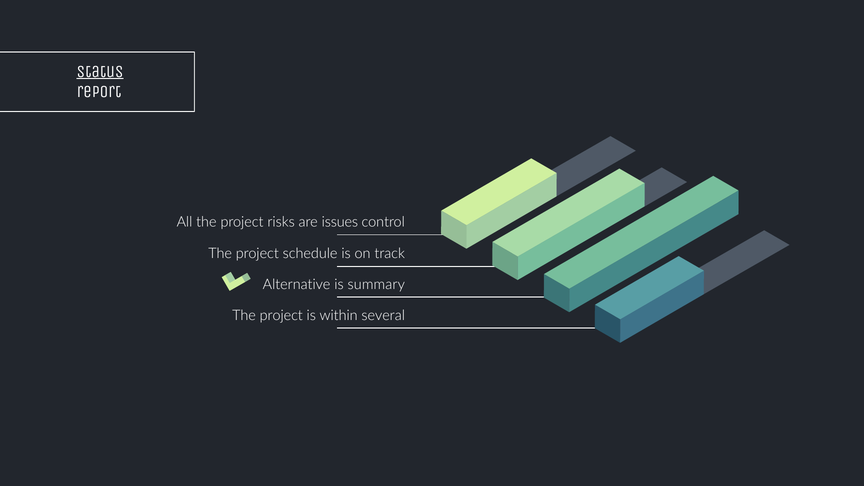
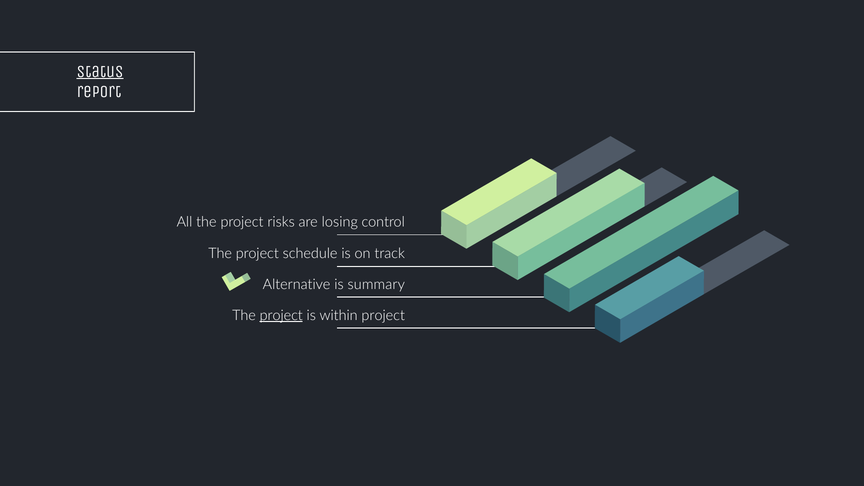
issues: issues -> losing
project at (281, 315) underline: none -> present
within several: several -> project
